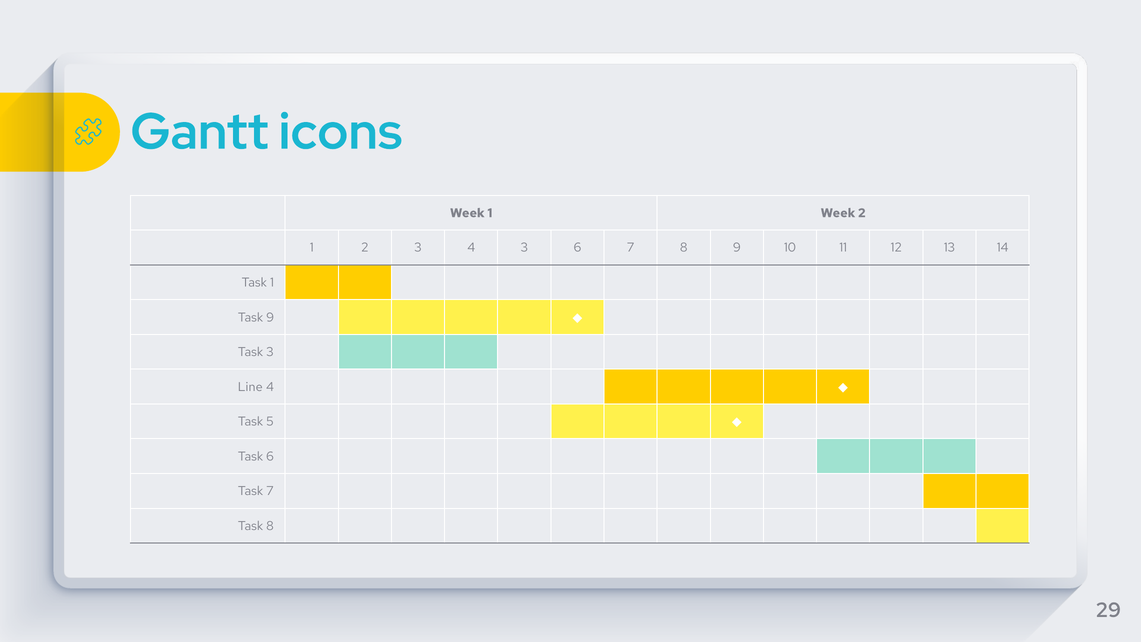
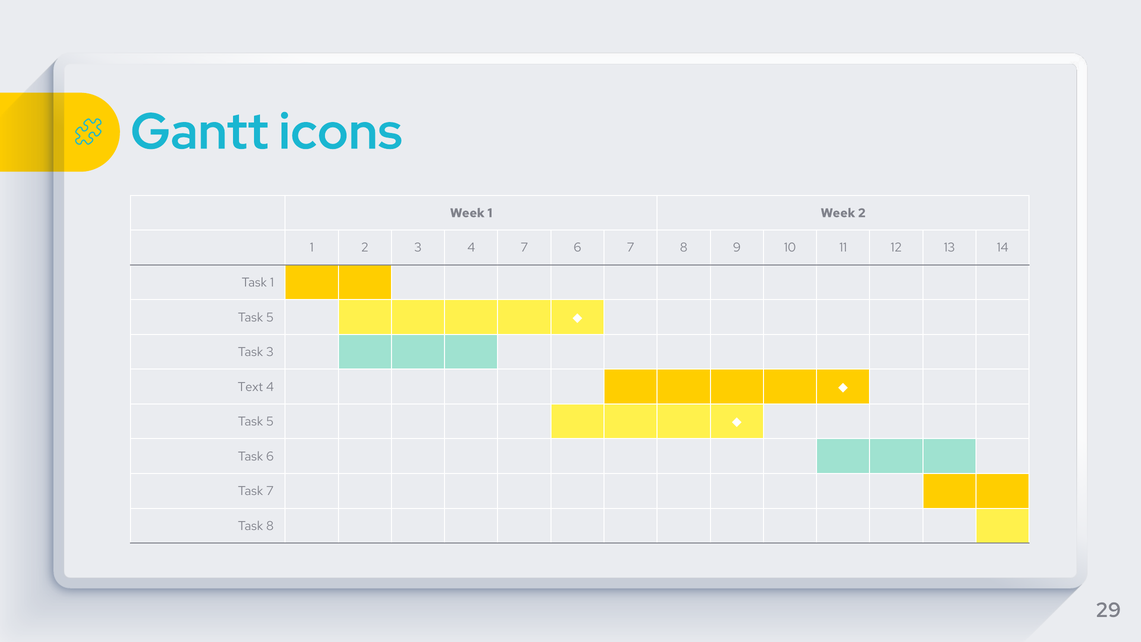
4 3: 3 -> 7
9 at (270, 317): 9 -> 5
Line: Line -> Text
